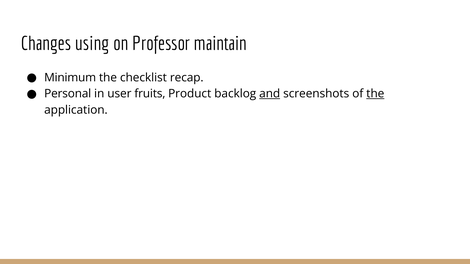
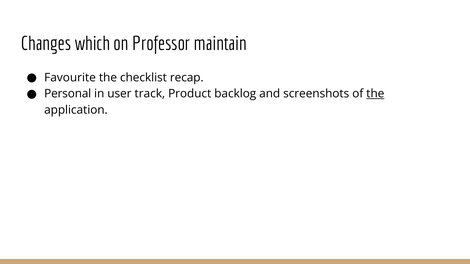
using: using -> which
Minimum: Minimum -> Favourite
fruits: fruits -> track
and underline: present -> none
